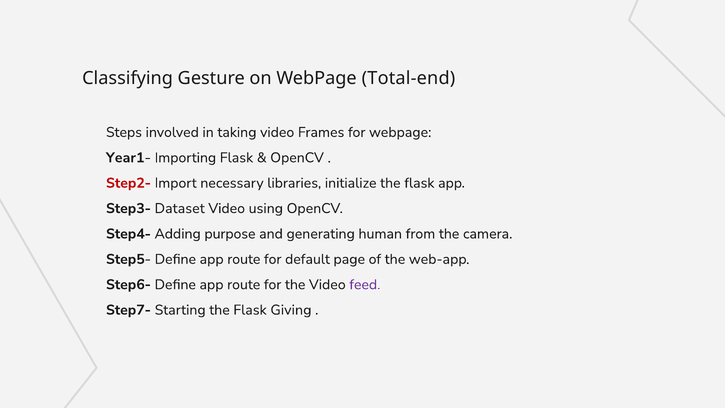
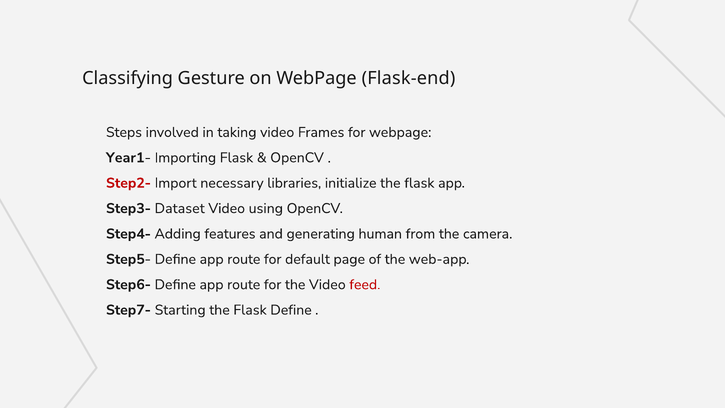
Total-end: Total-end -> Flask-end
purpose: purpose -> features
feed colour: purple -> red
Flask Giving: Giving -> Define
